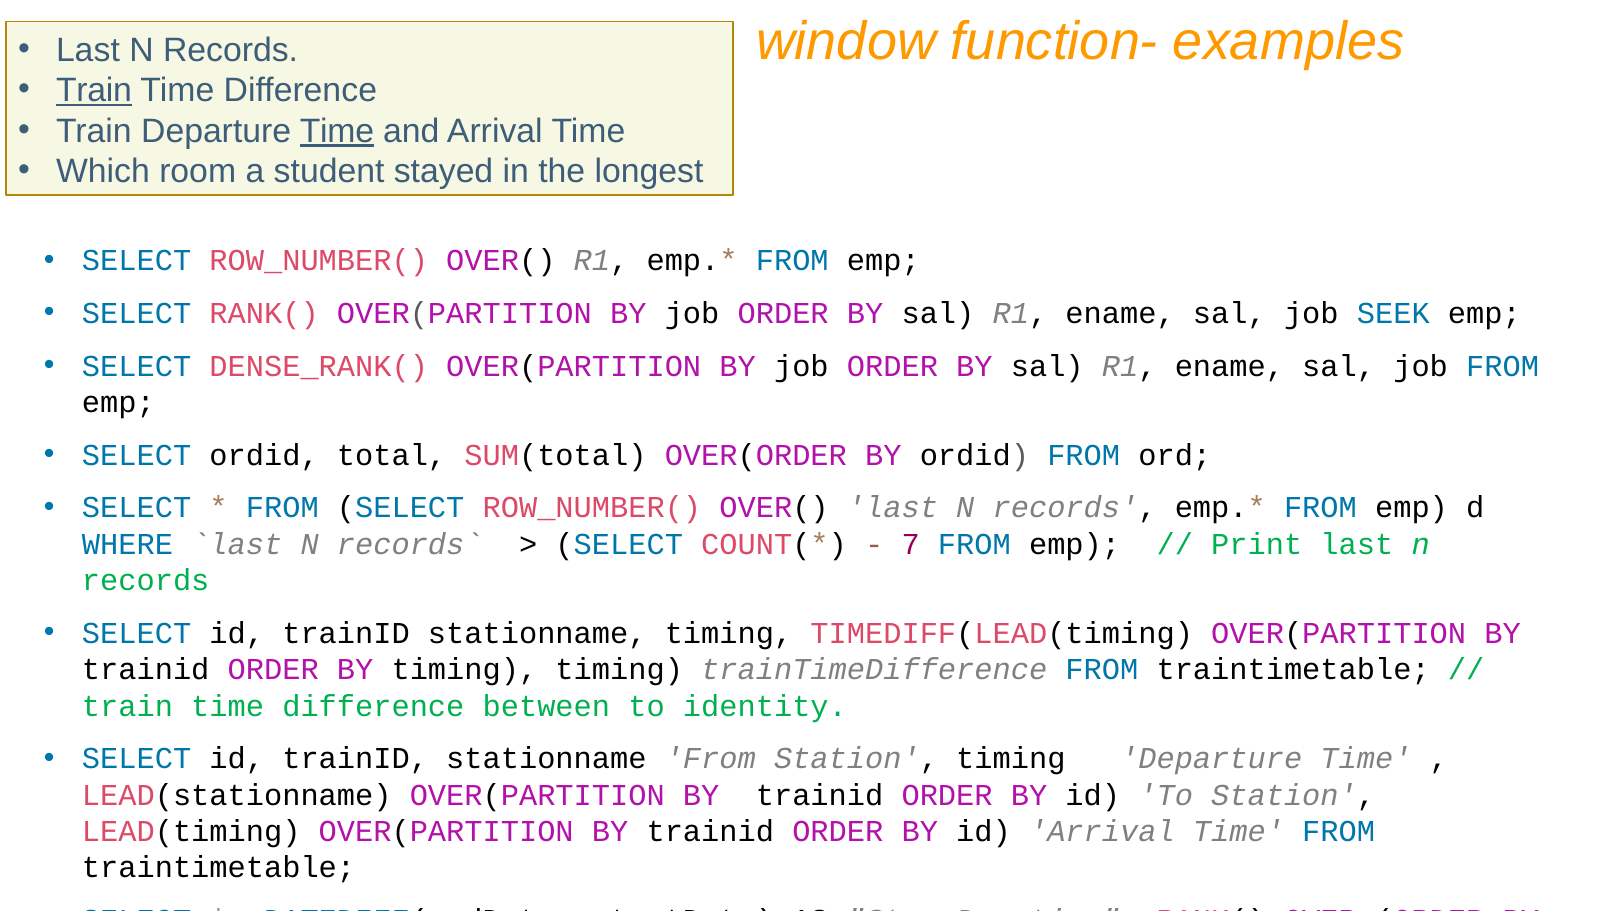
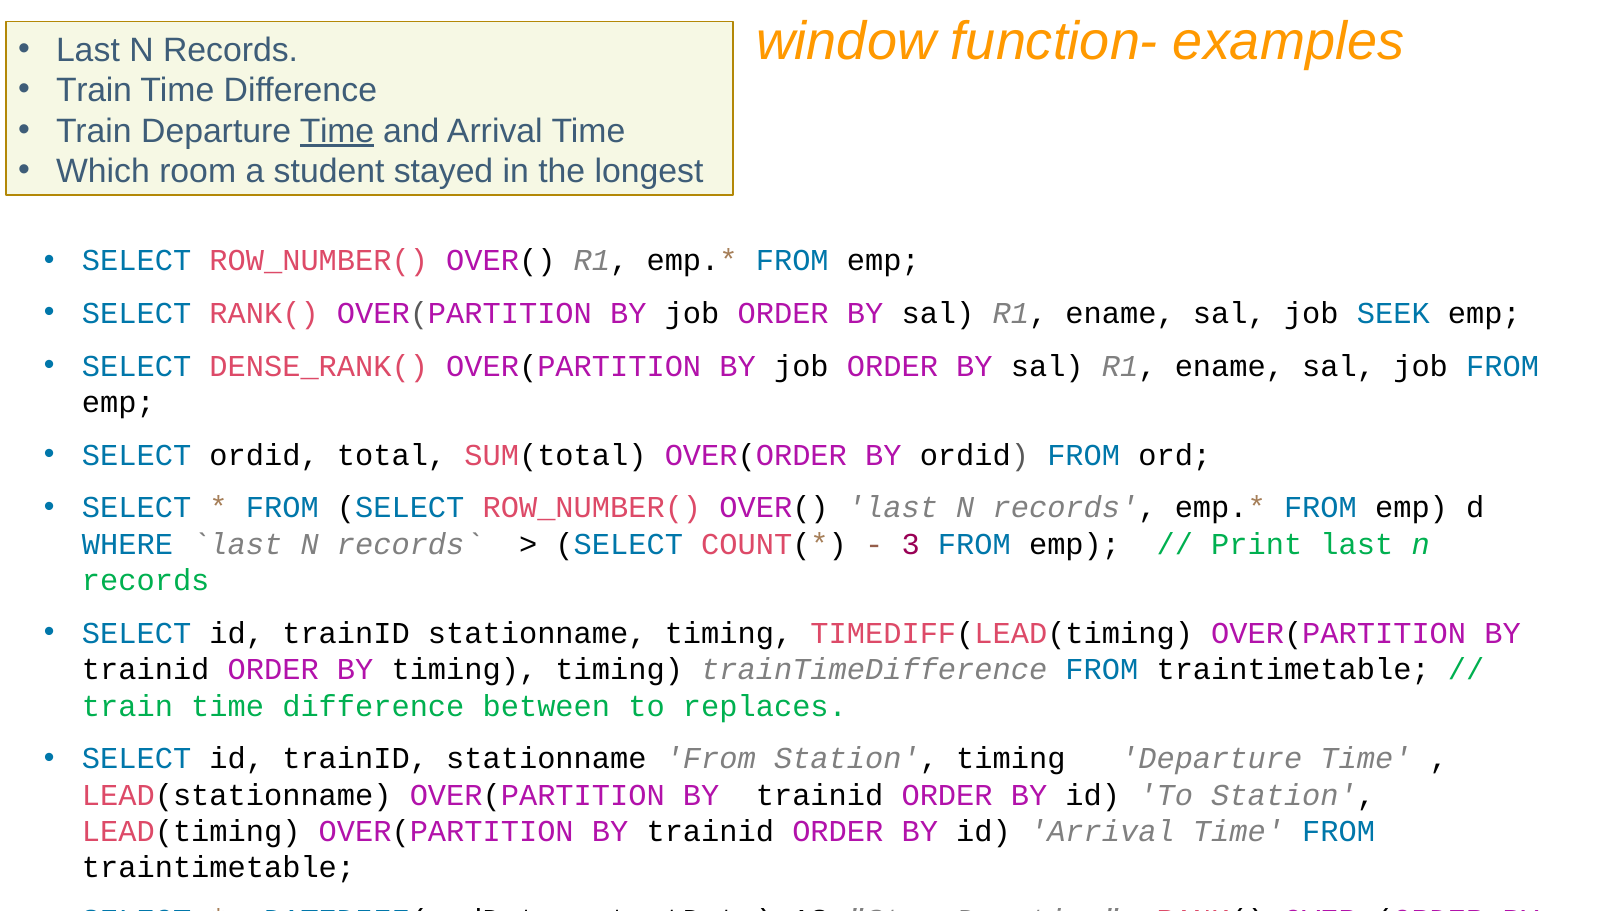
Train at (94, 90) underline: present -> none
7: 7 -> 3
identity: identity -> replaces
